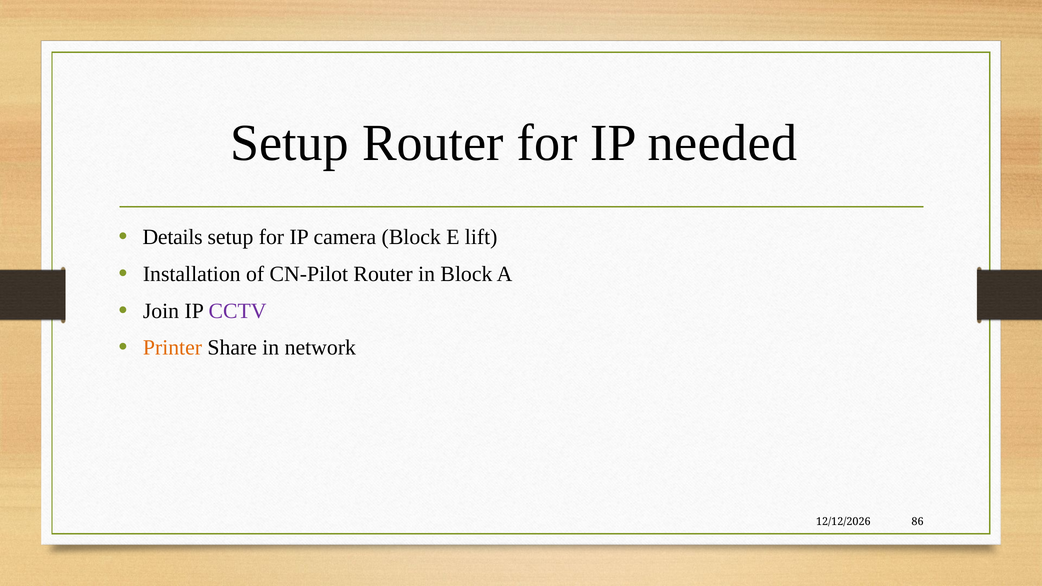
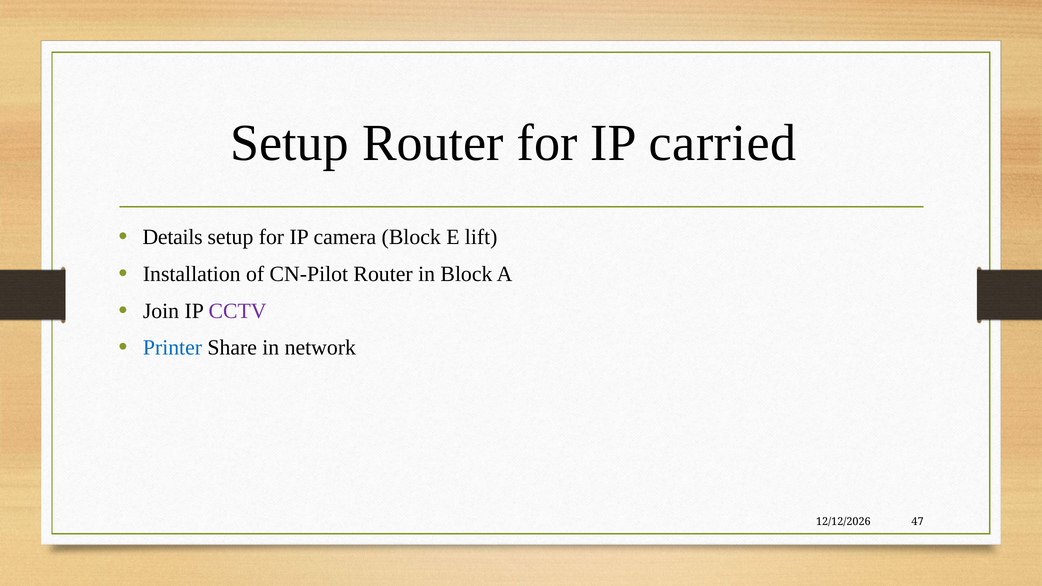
needed: needed -> carried
Printer colour: orange -> blue
86: 86 -> 47
